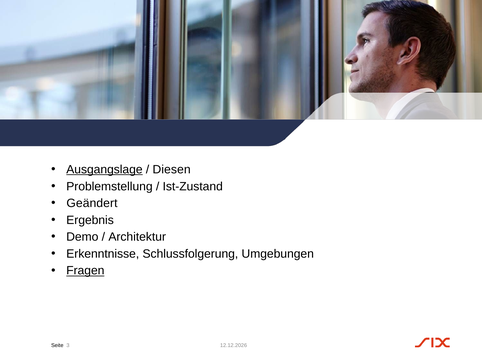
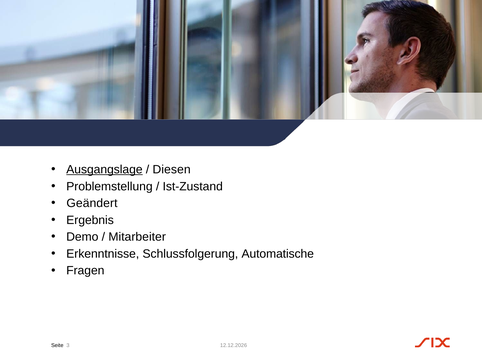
Architektur: Architektur -> Mitarbeiter
Umgebungen: Umgebungen -> Automatische
Fragen underline: present -> none
